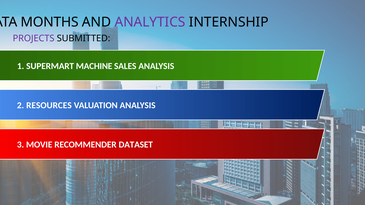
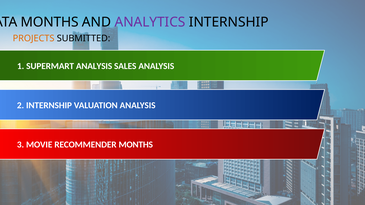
PROJECTS colour: purple -> orange
SUPERMART MACHINE: MACHINE -> ANALYSIS
2 RESOURCES: RESOURCES -> INTERNSHIP
RECOMMENDER DATASET: DATASET -> MONTHS
